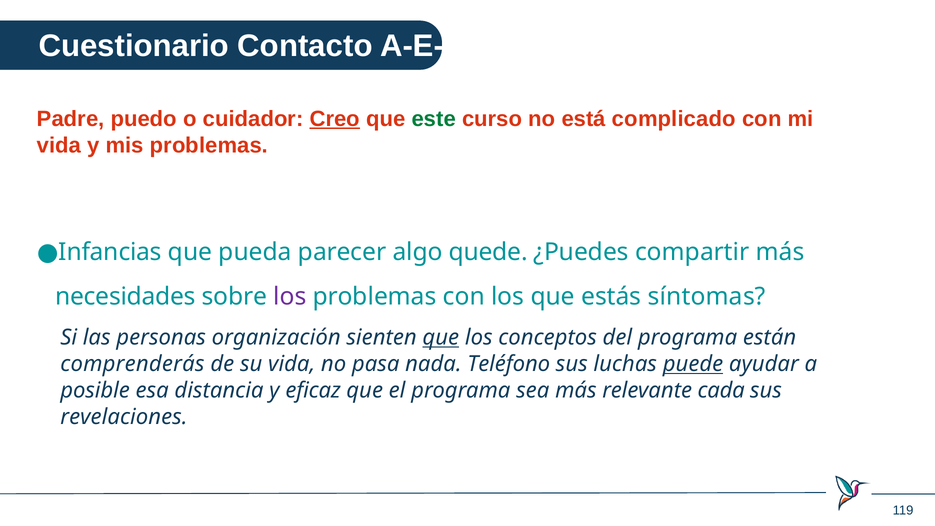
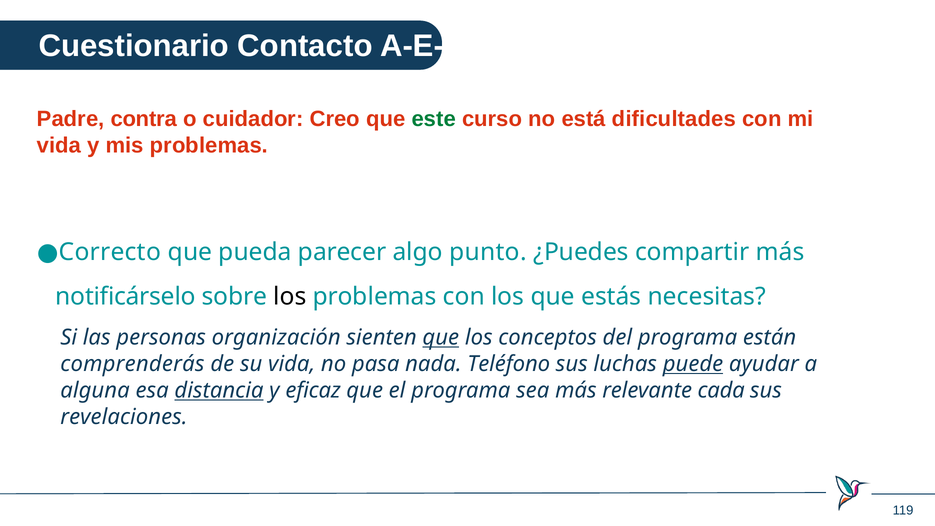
puedo: puedo -> contra
Creo underline: present -> none
complicado: complicado -> dificultades
Infancias: Infancias -> Correcto
quede: quede -> punto
necesidades: necesidades -> notificárselo
los at (290, 297) colour: purple -> black
síntomas: síntomas -> necesitas
posible: posible -> alguna
distancia underline: none -> present
